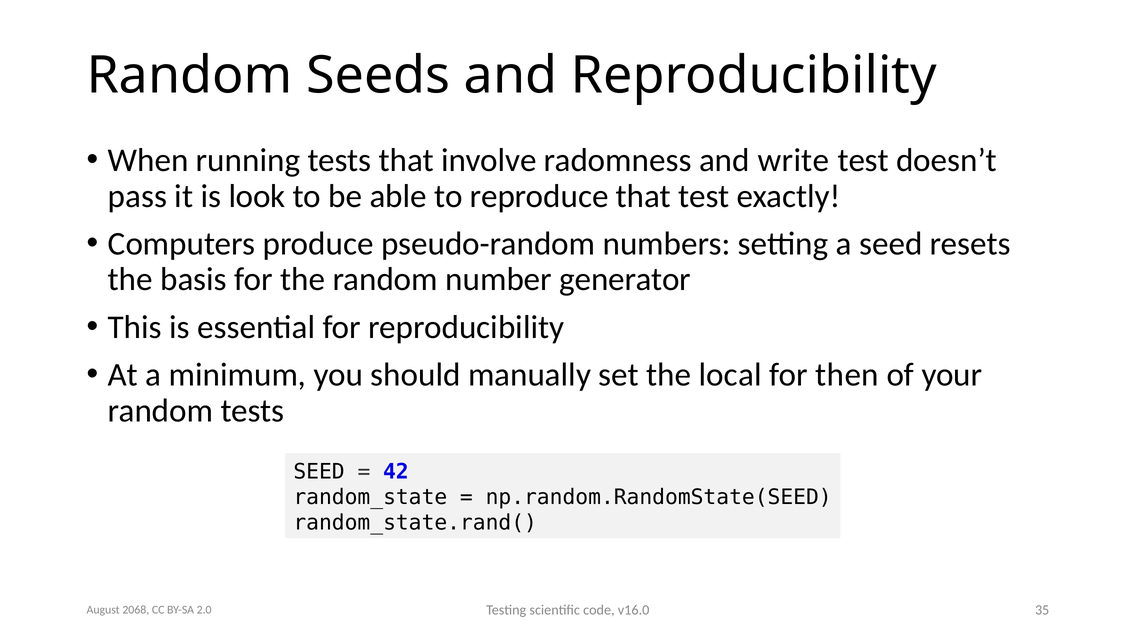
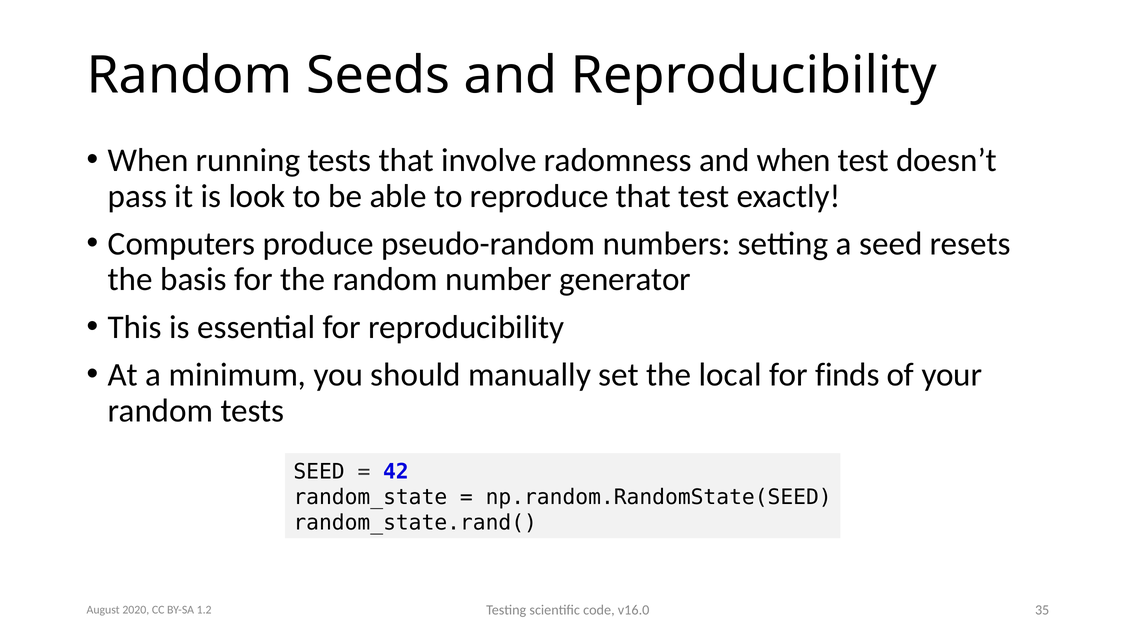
and write: write -> when
then: then -> finds
2068: 2068 -> 2020
2.0: 2.0 -> 1.2
